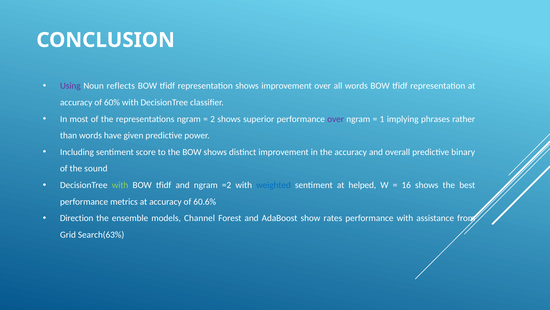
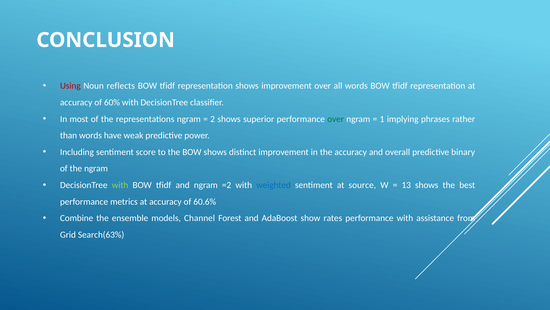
Using colour: purple -> red
over at (336, 119) colour: purple -> green
given: given -> weak
the sound: sound -> ngram
helped: helped -> source
16: 16 -> 13
Direction: Direction -> Combine
